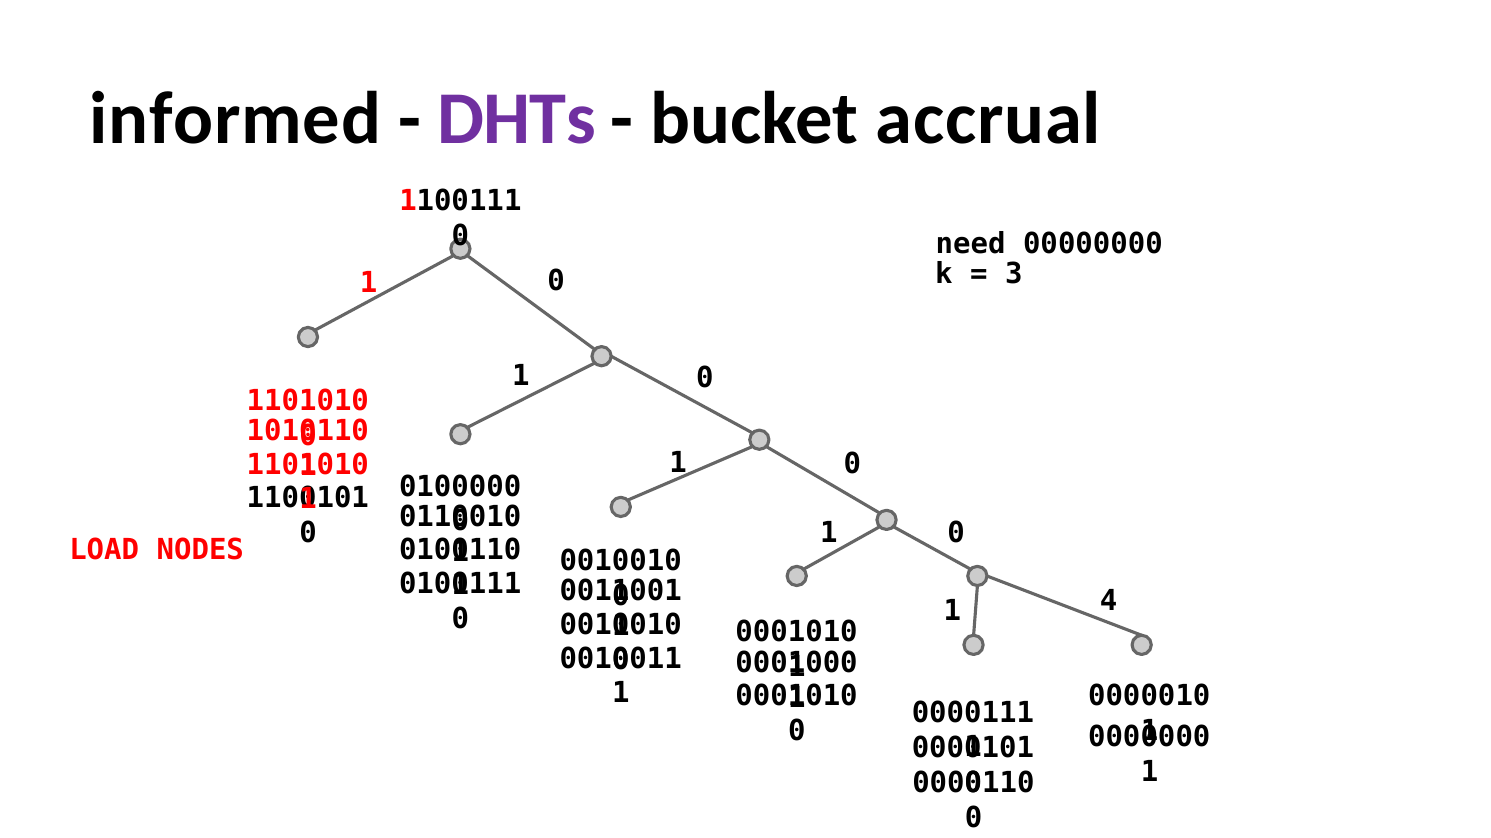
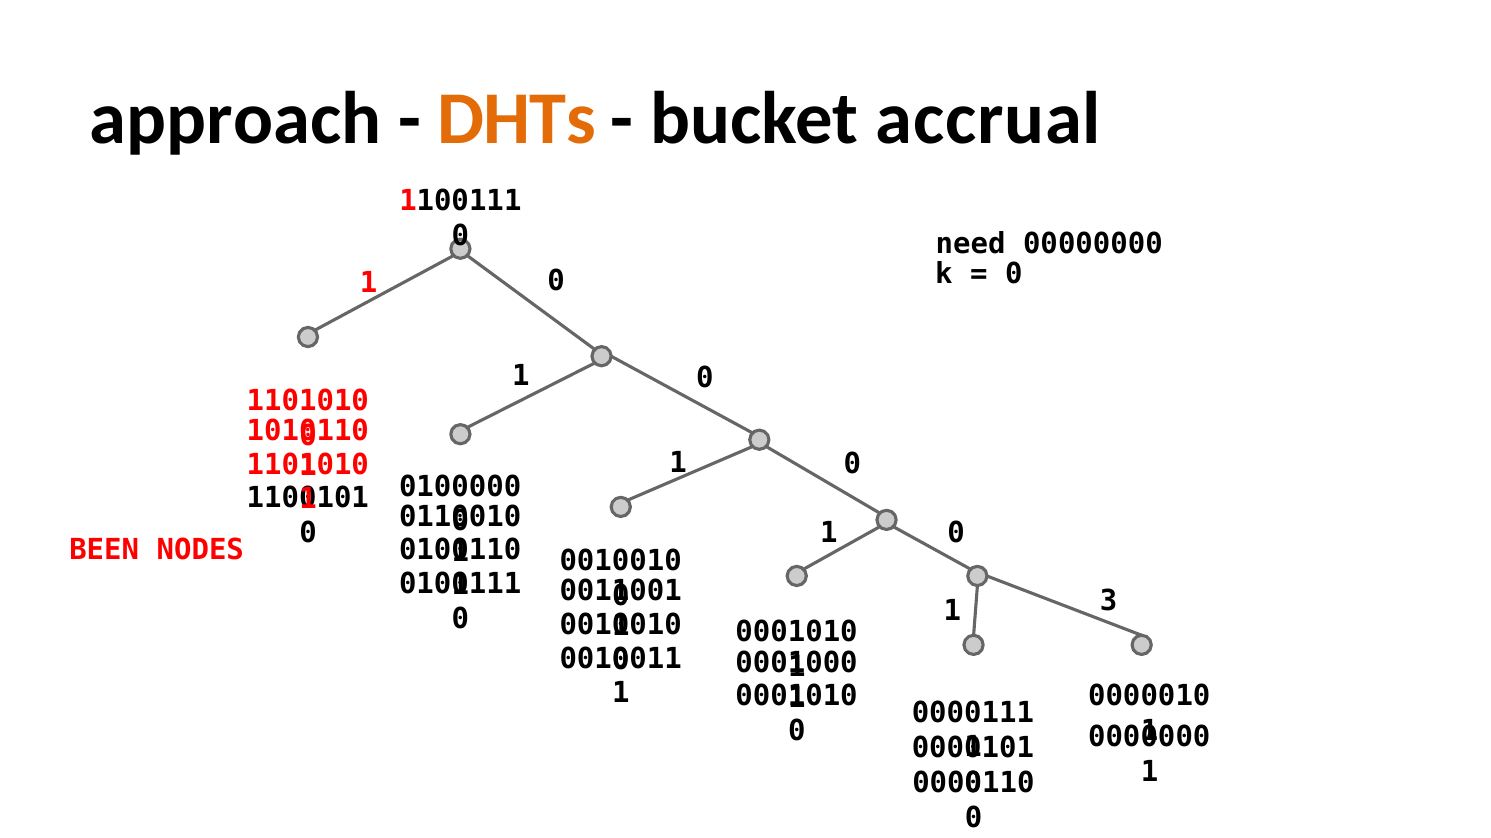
informed: informed -> approach
DHTs colour: purple -> orange
3 at (1014, 274): 3 -> 0
LOAD: LOAD -> BEEN
4: 4 -> 3
